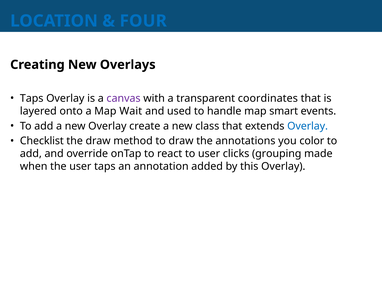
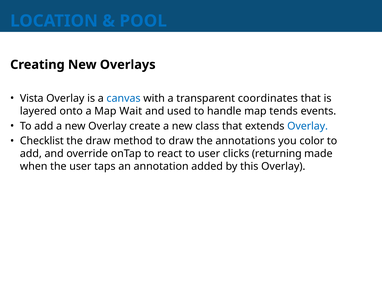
FOUR: FOUR -> POOL
Taps at (32, 98): Taps -> Vista
canvas colour: purple -> blue
smart: smart -> tends
grouping: grouping -> returning
